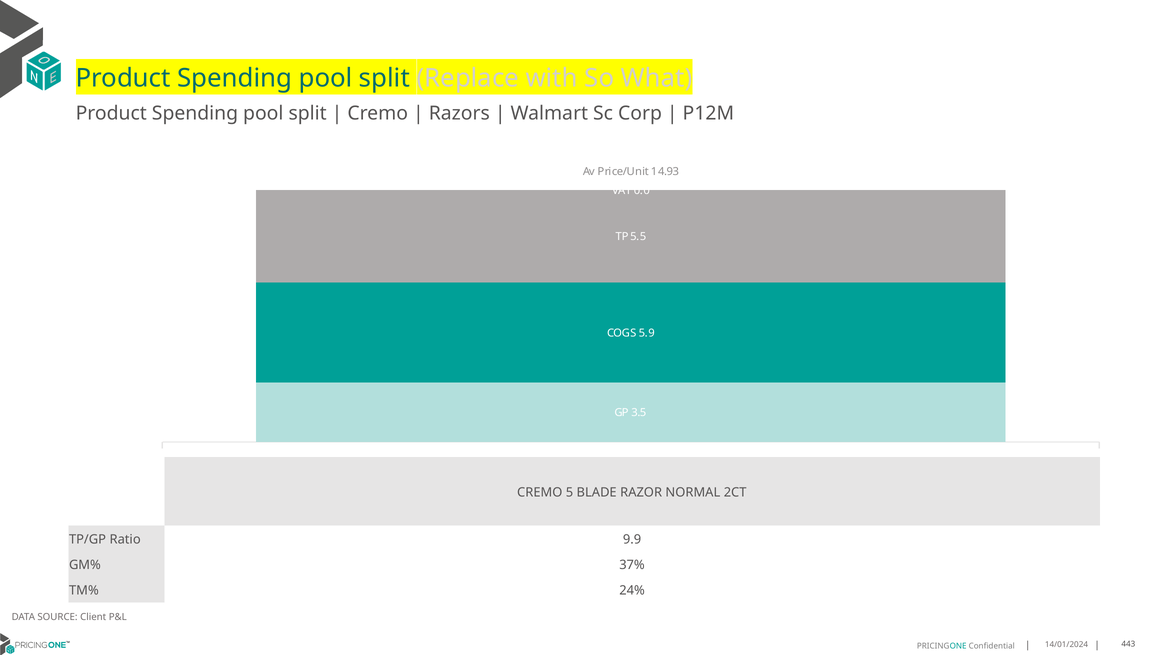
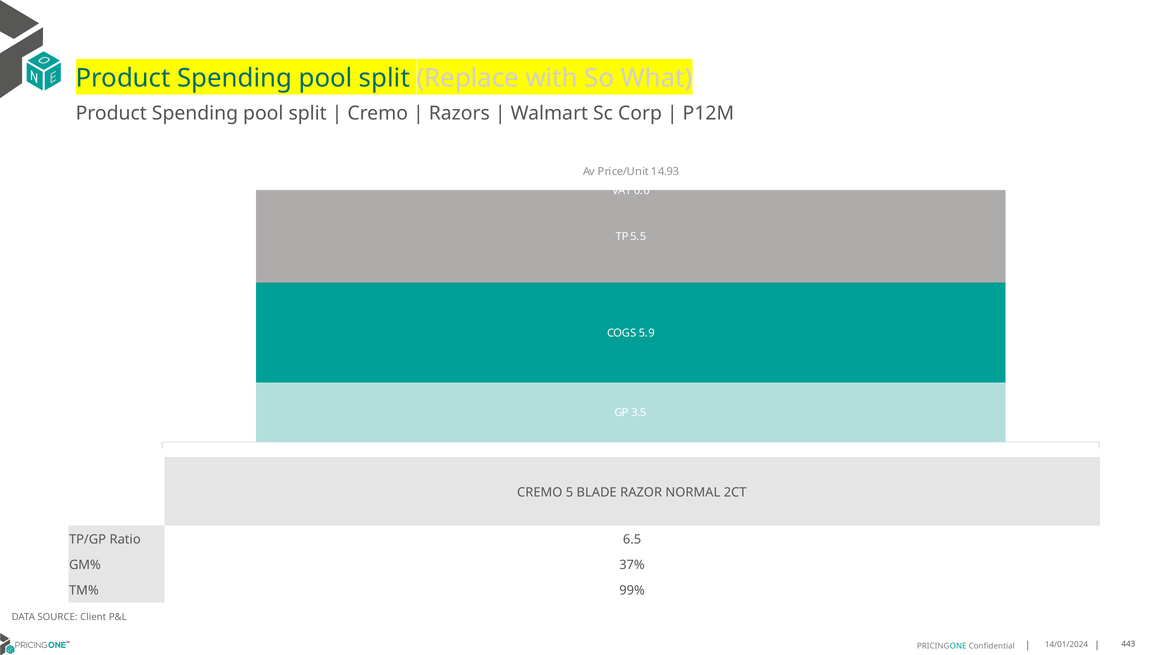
9.9: 9.9 -> 6.5
24%: 24% -> 99%
